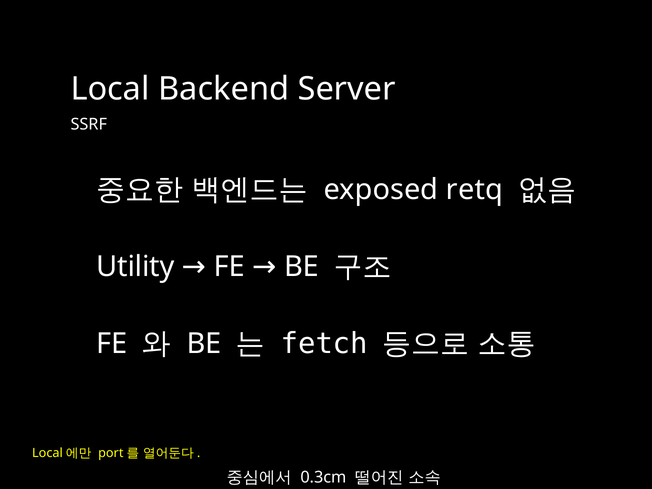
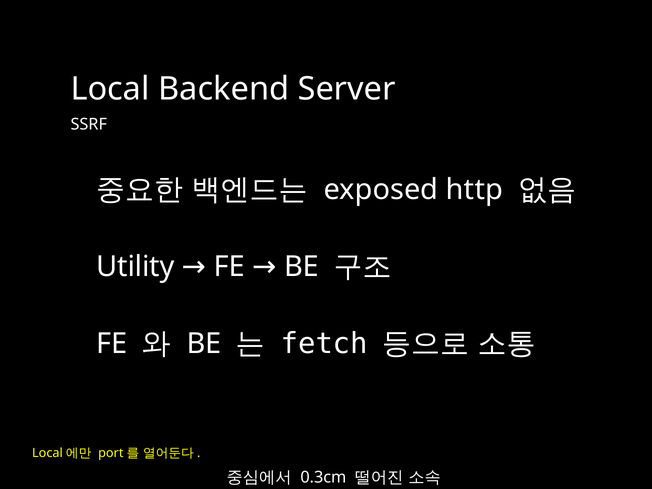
retq: retq -> http
